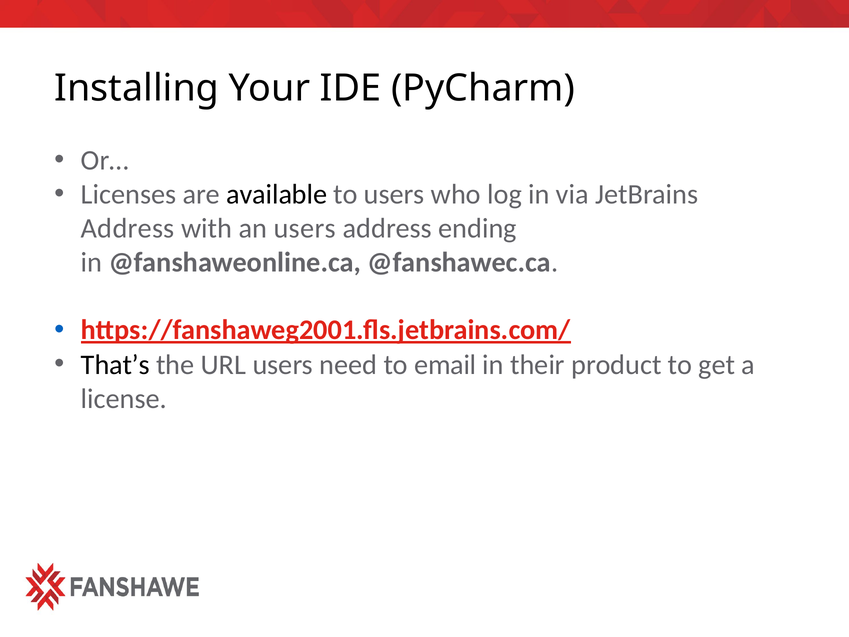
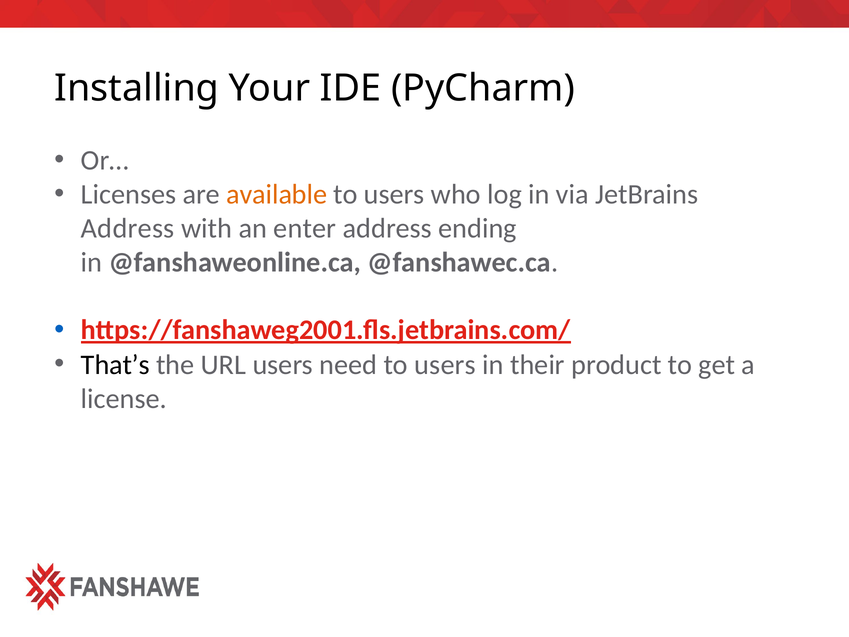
available colour: black -> orange
an users: users -> enter
need to email: email -> users
